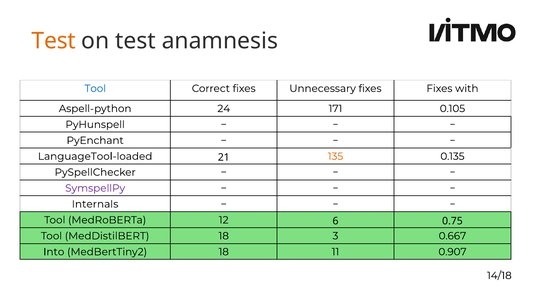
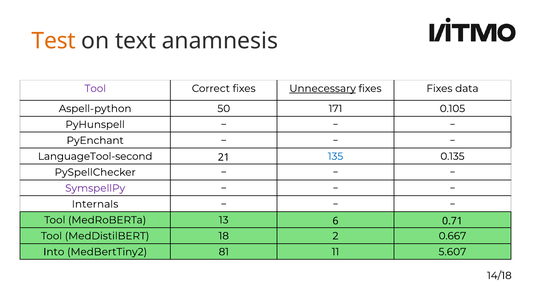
on test: test -> text
Tool at (95, 88) colour: blue -> purple
Unnecessary underline: none -> present
with: with -> data
24: 24 -> 50
LanguageTool-loaded: LanguageTool-loaded -> LanguageTool-second
135 colour: orange -> blue
12: 12 -> 13
0.75: 0.75 -> 0.71
3: 3 -> 2
MedBertTiny2 18: 18 -> 81
0.907: 0.907 -> 5.607
